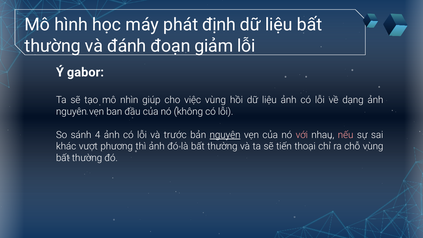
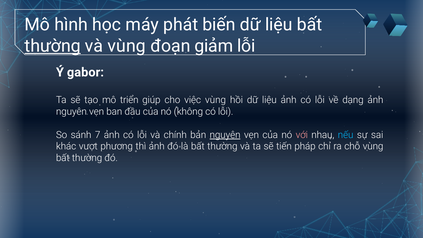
định: định -> biến
thường at (53, 46) underline: none -> present
và đánh: đánh -> vùng
nhìn: nhìn -> triển
4: 4 -> 7
trước: trước -> chính
nếu colour: pink -> light blue
thoại: thoại -> pháp
